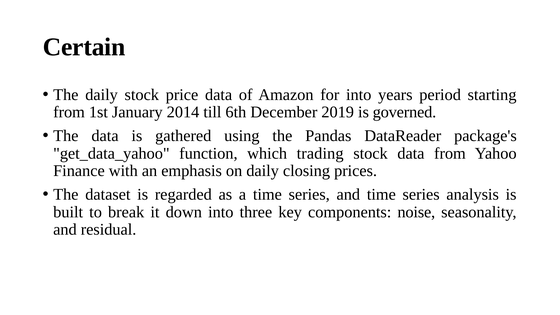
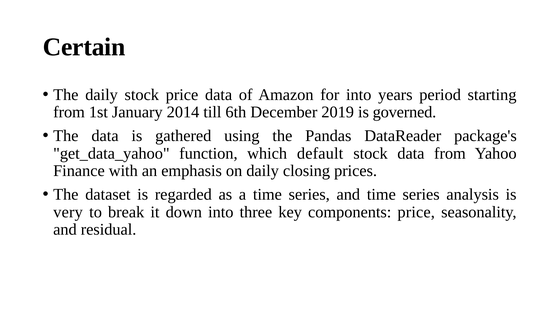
trading: trading -> default
built: built -> very
components noise: noise -> price
